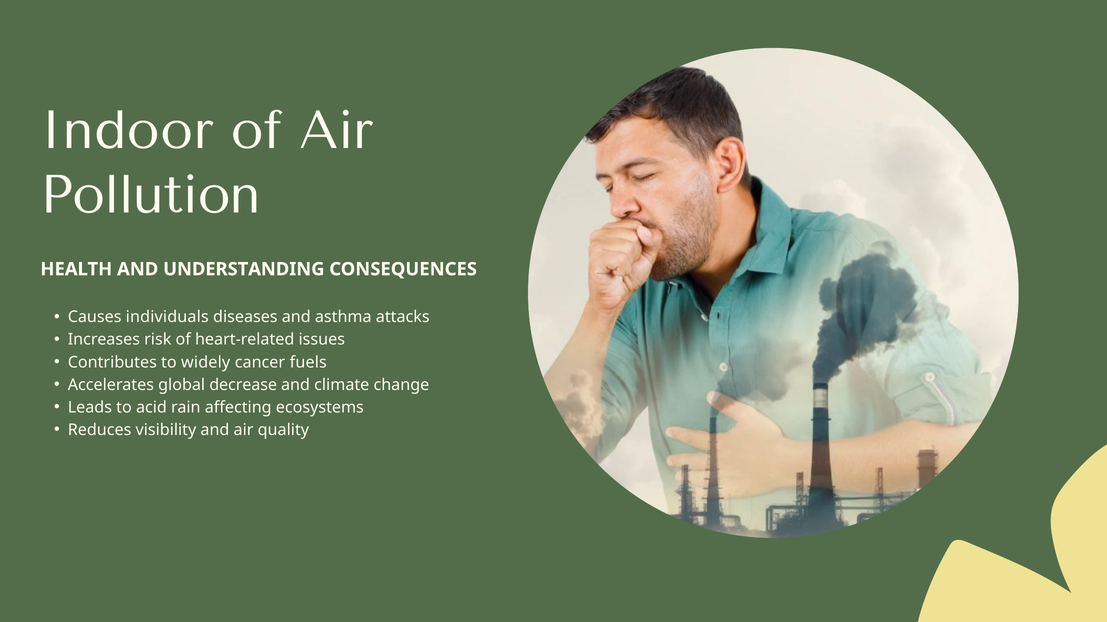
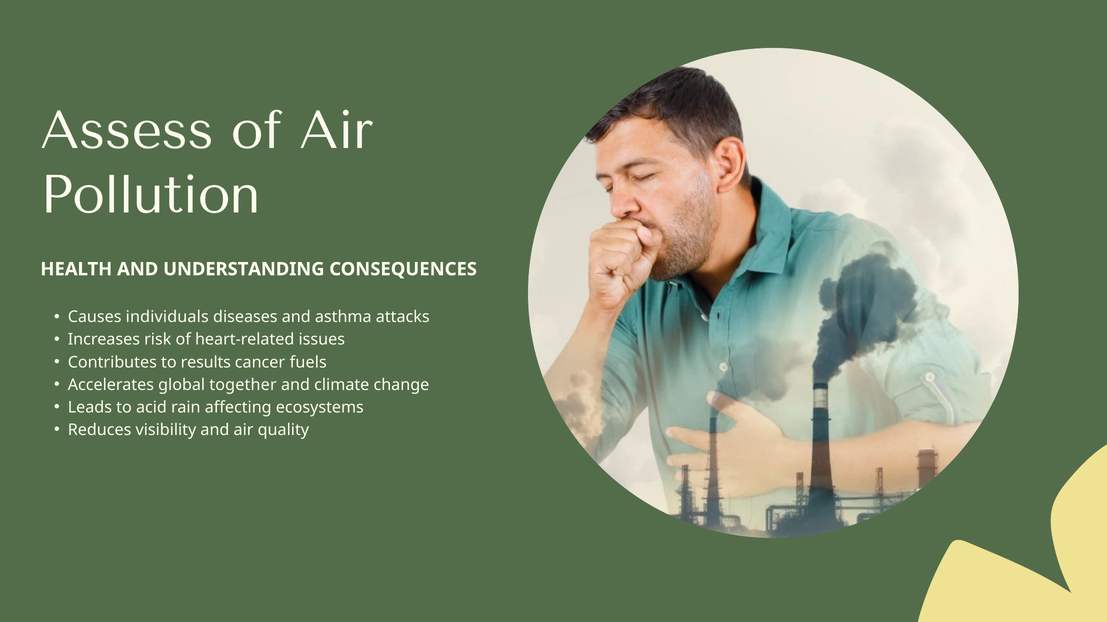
Indoor: Indoor -> Assess
widely: widely -> results
decrease: decrease -> together
